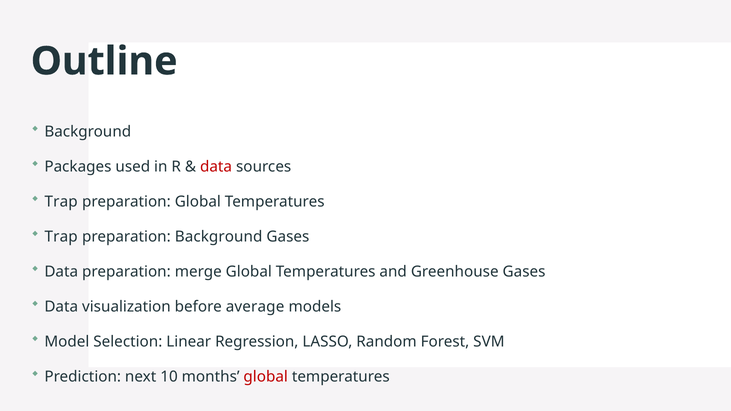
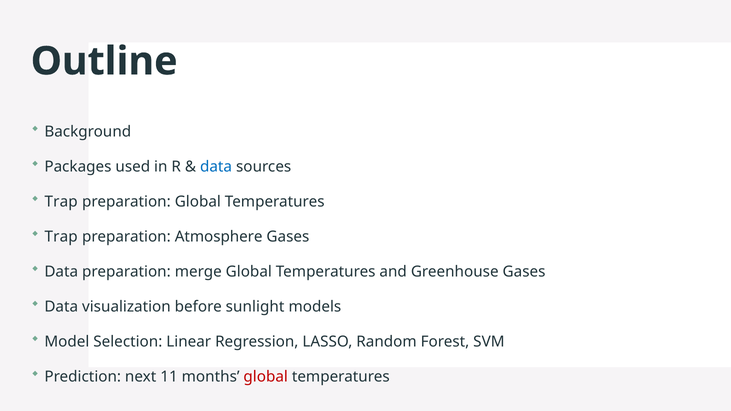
data at (216, 167) colour: red -> blue
preparation Background: Background -> Atmosphere
average: average -> sunlight
10: 10 -> 11
